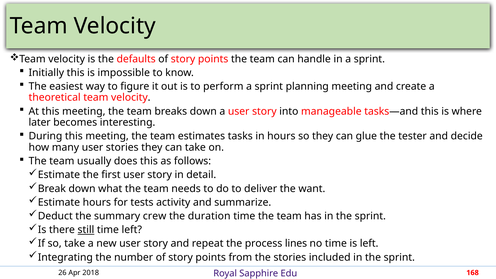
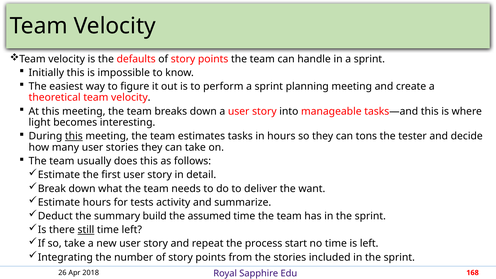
later: later -> light
this at (74, 136) underline: none -> present
glue: glue -> tons
crew: crew -> build
duration: duration -> assumed
lines: lines -> start
